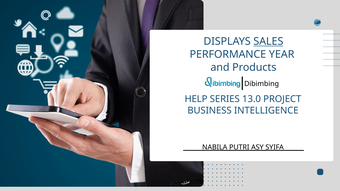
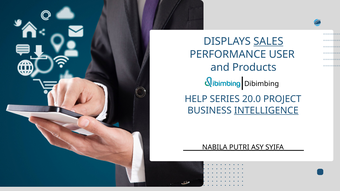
YEAR: YEAR -> USER
13.0: 13.0 -> 20.0
INTELLIGENCE underline: none -> present
